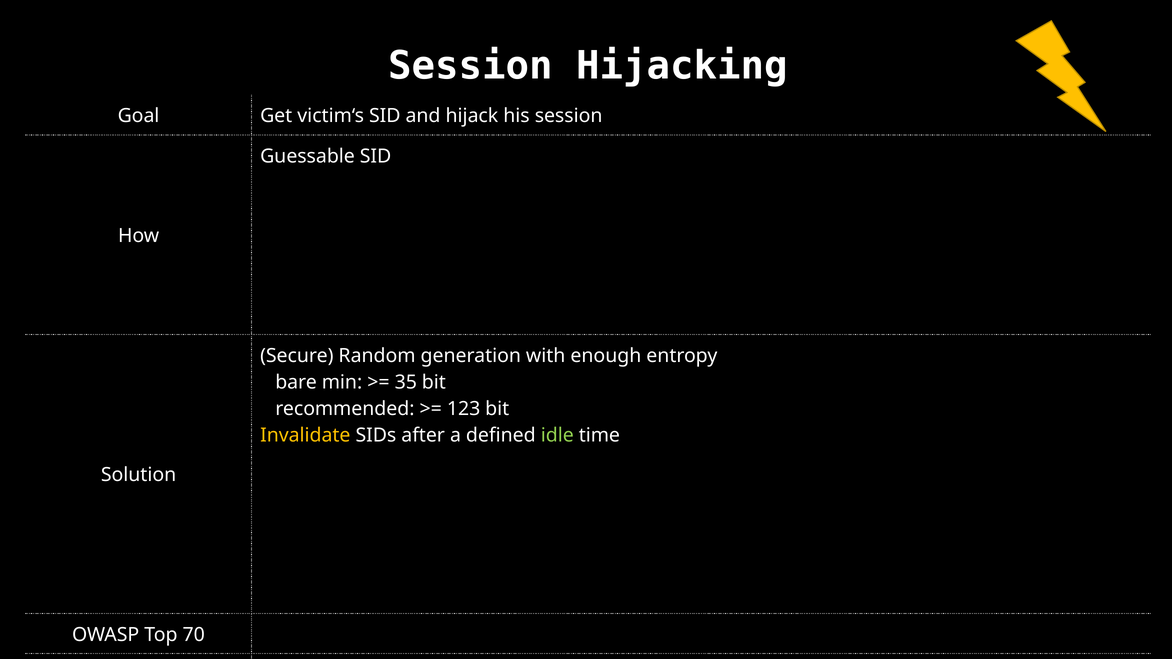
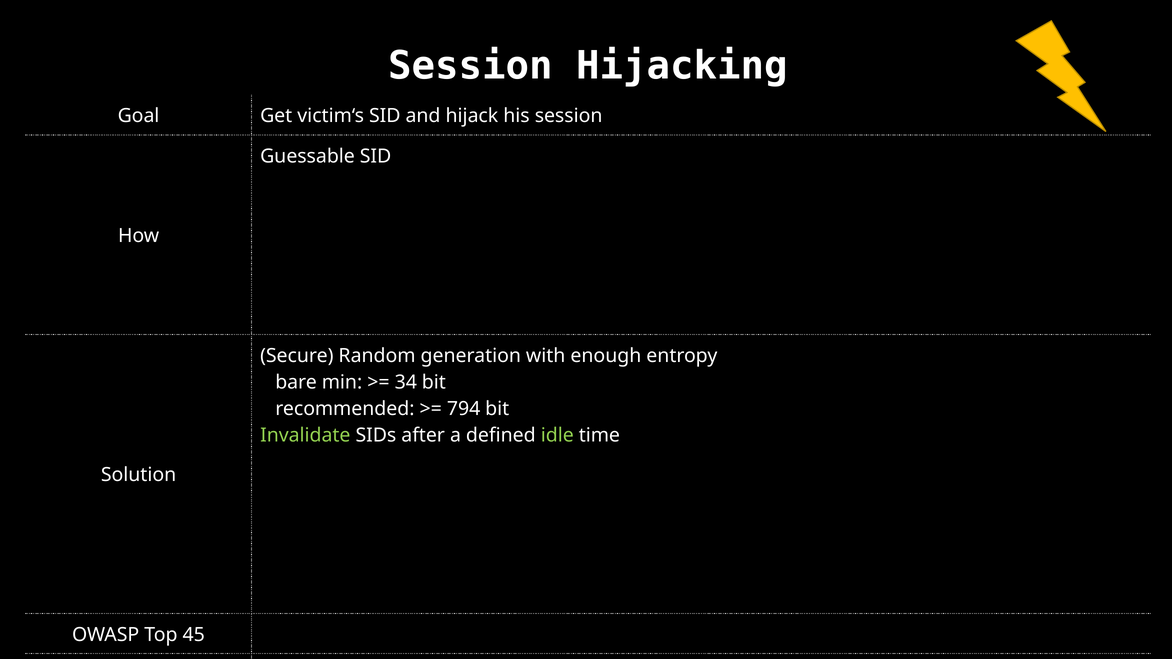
35: 35 -> 34
123: 123 -> 794
Invalidate colour: yellow -> light green
70: 70 -> 45
